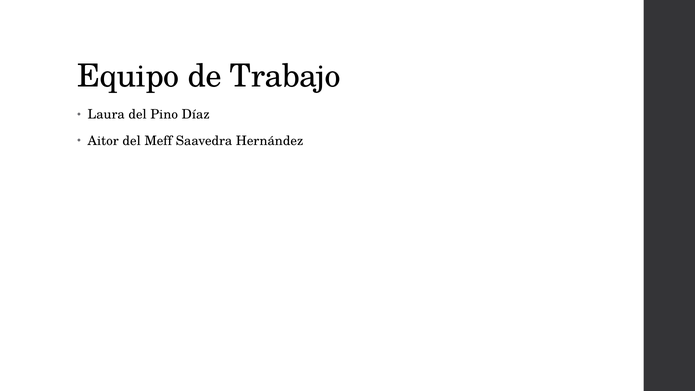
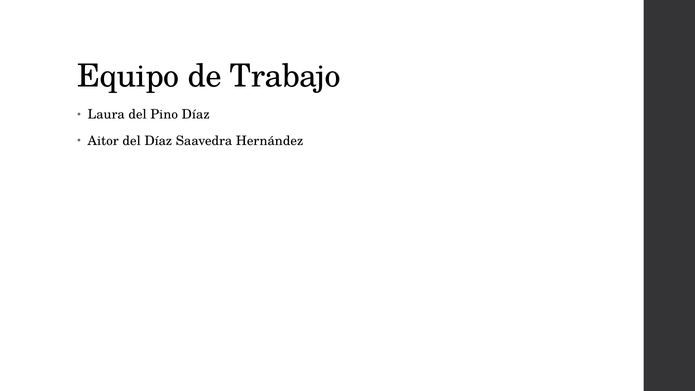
del Meff: Meff -> Díaz
